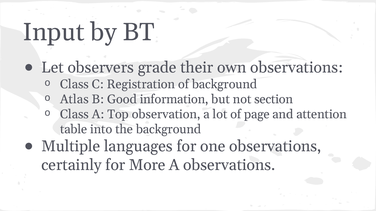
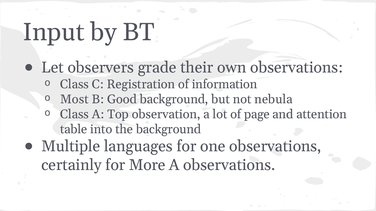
of background: background -> information
Atlas: Atlas -> Most
Good information: information -> background
section: section -> nebula
